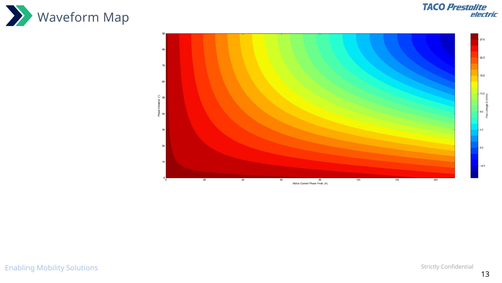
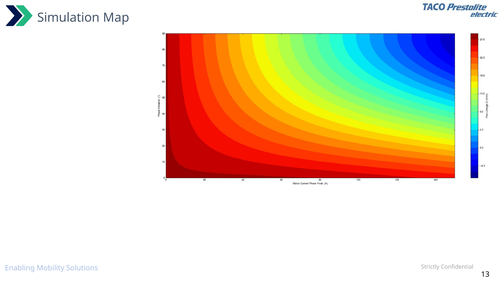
Waveform: Waveform -> Simulation
